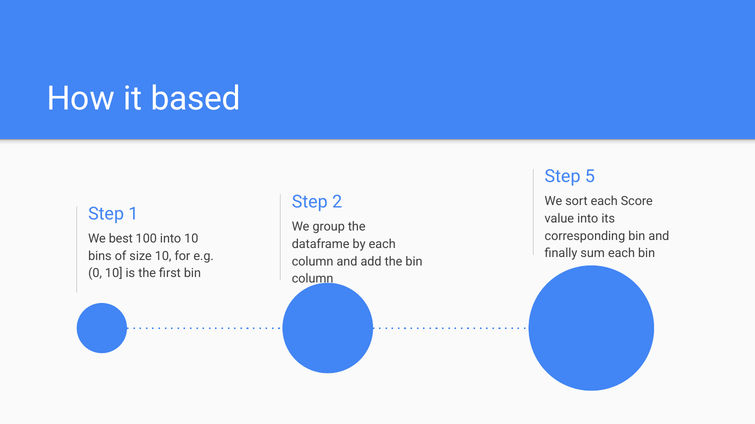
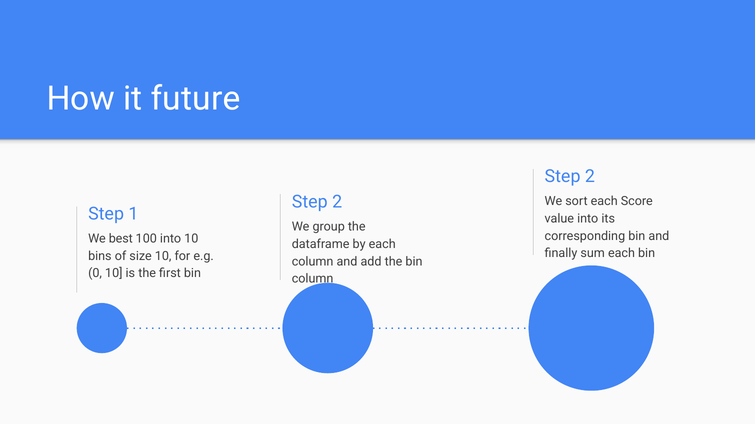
based: based -> future
5 at (590, 177): 5 -> 2
